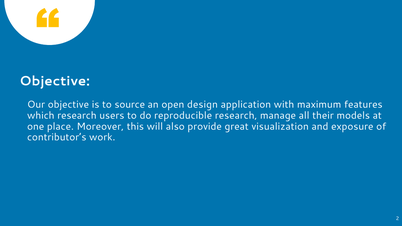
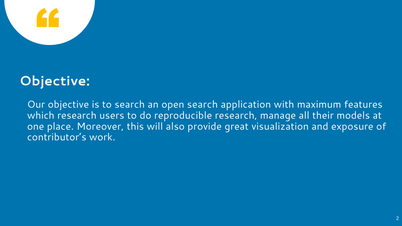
to source: source -> search
open design: design -> search
